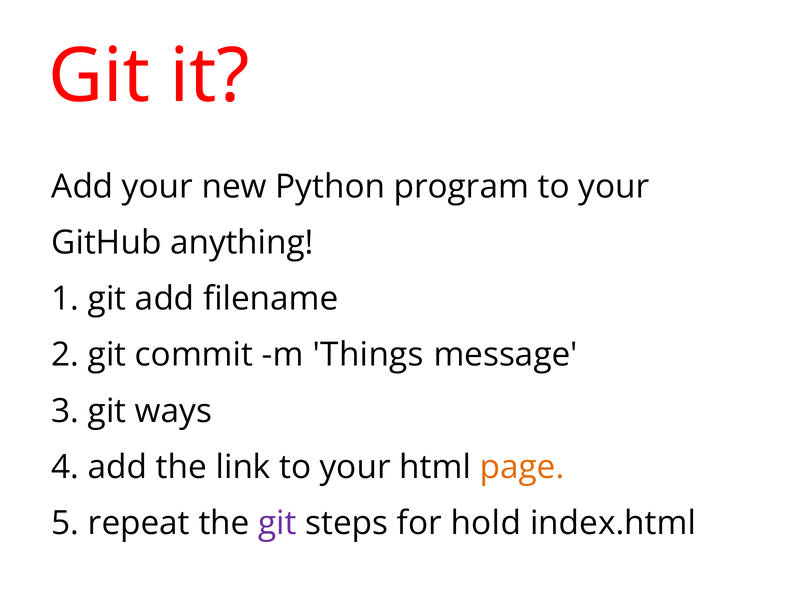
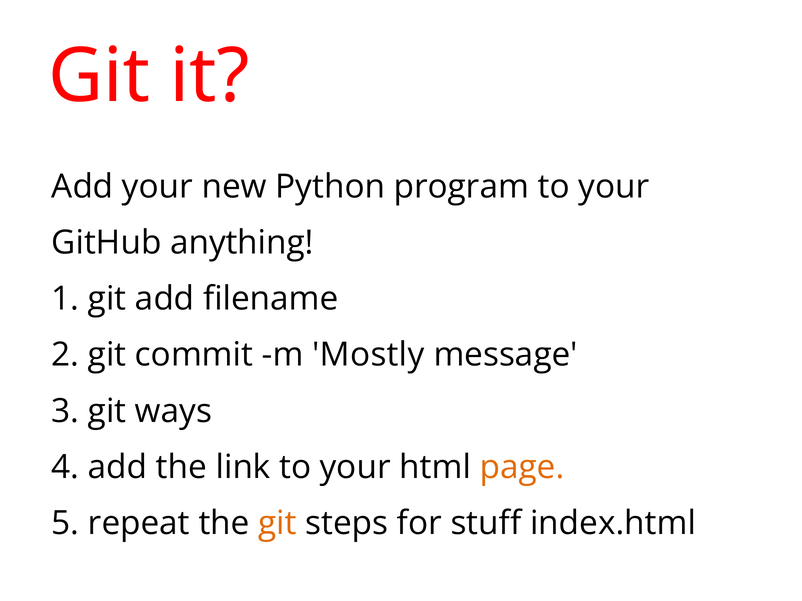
Things: Things -> Mostly
git at (278, 524) colour: purple -> orange
hold: hold -> stuff
